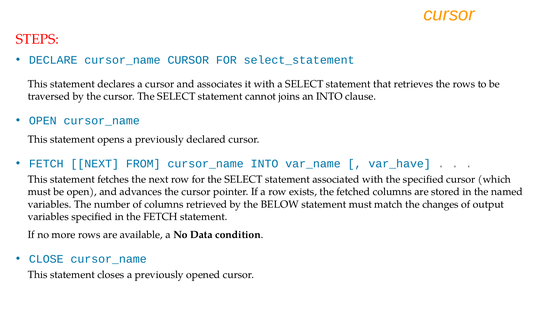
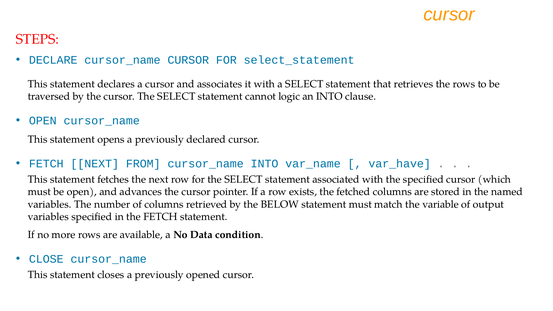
joins: joins -> logic
changes: changes -> variable
